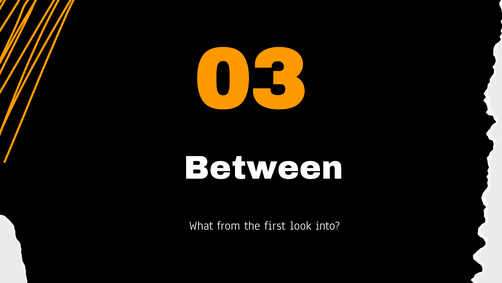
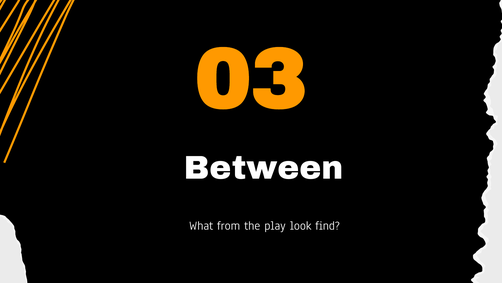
first: first -> play
into: into -> find
